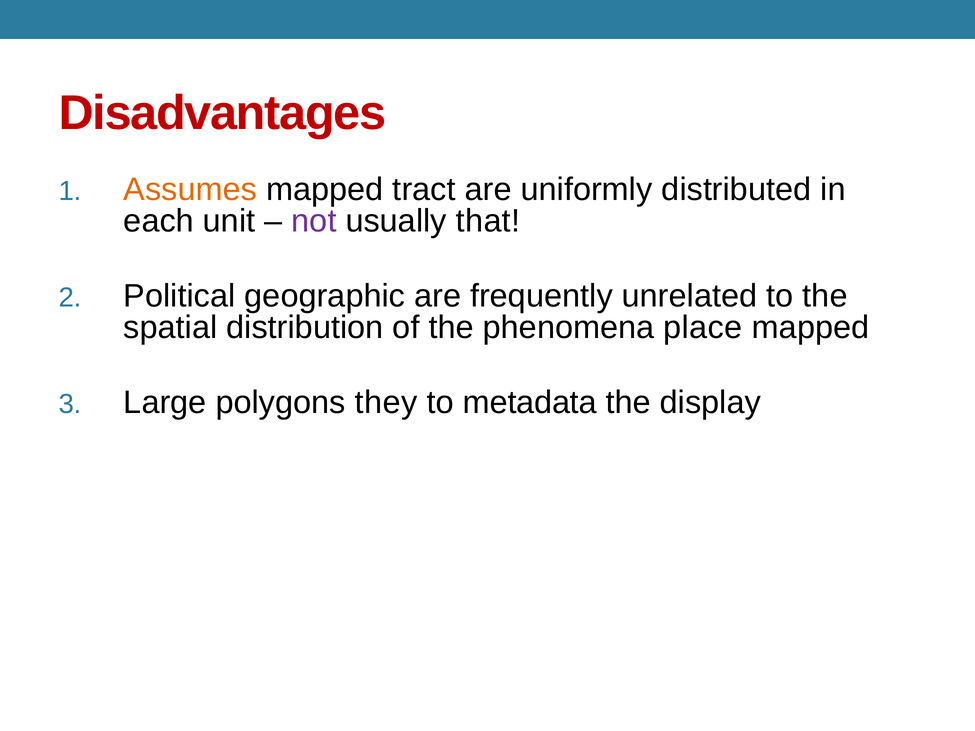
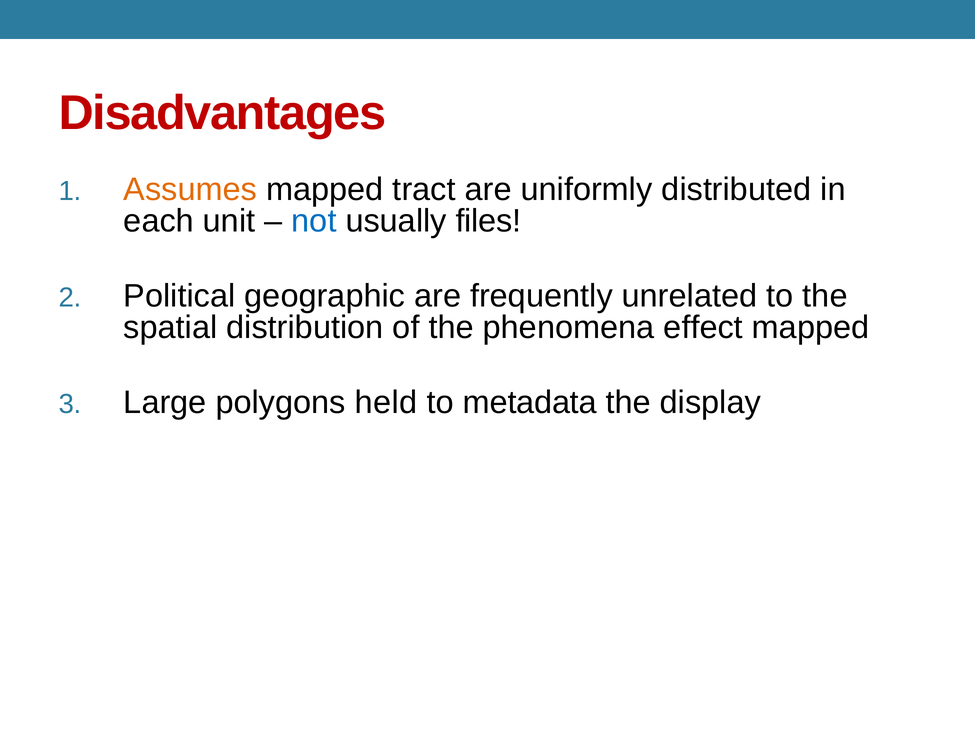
not colour: purple -> blue
that: that -> files
place: place -> effect
they: they -> held
